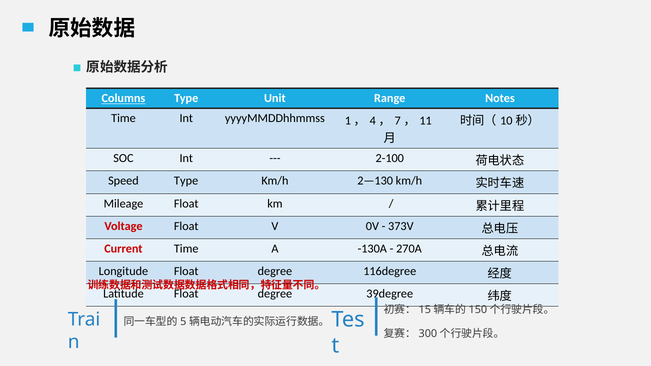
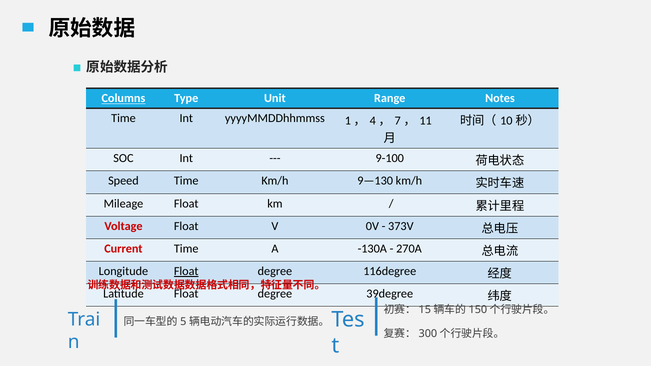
2-100: 2-100 -> 9-100
Speed Type: Type -> Time
2—130: 2—130 -> 9—130
Float at (186, 271) underline: none -> present
